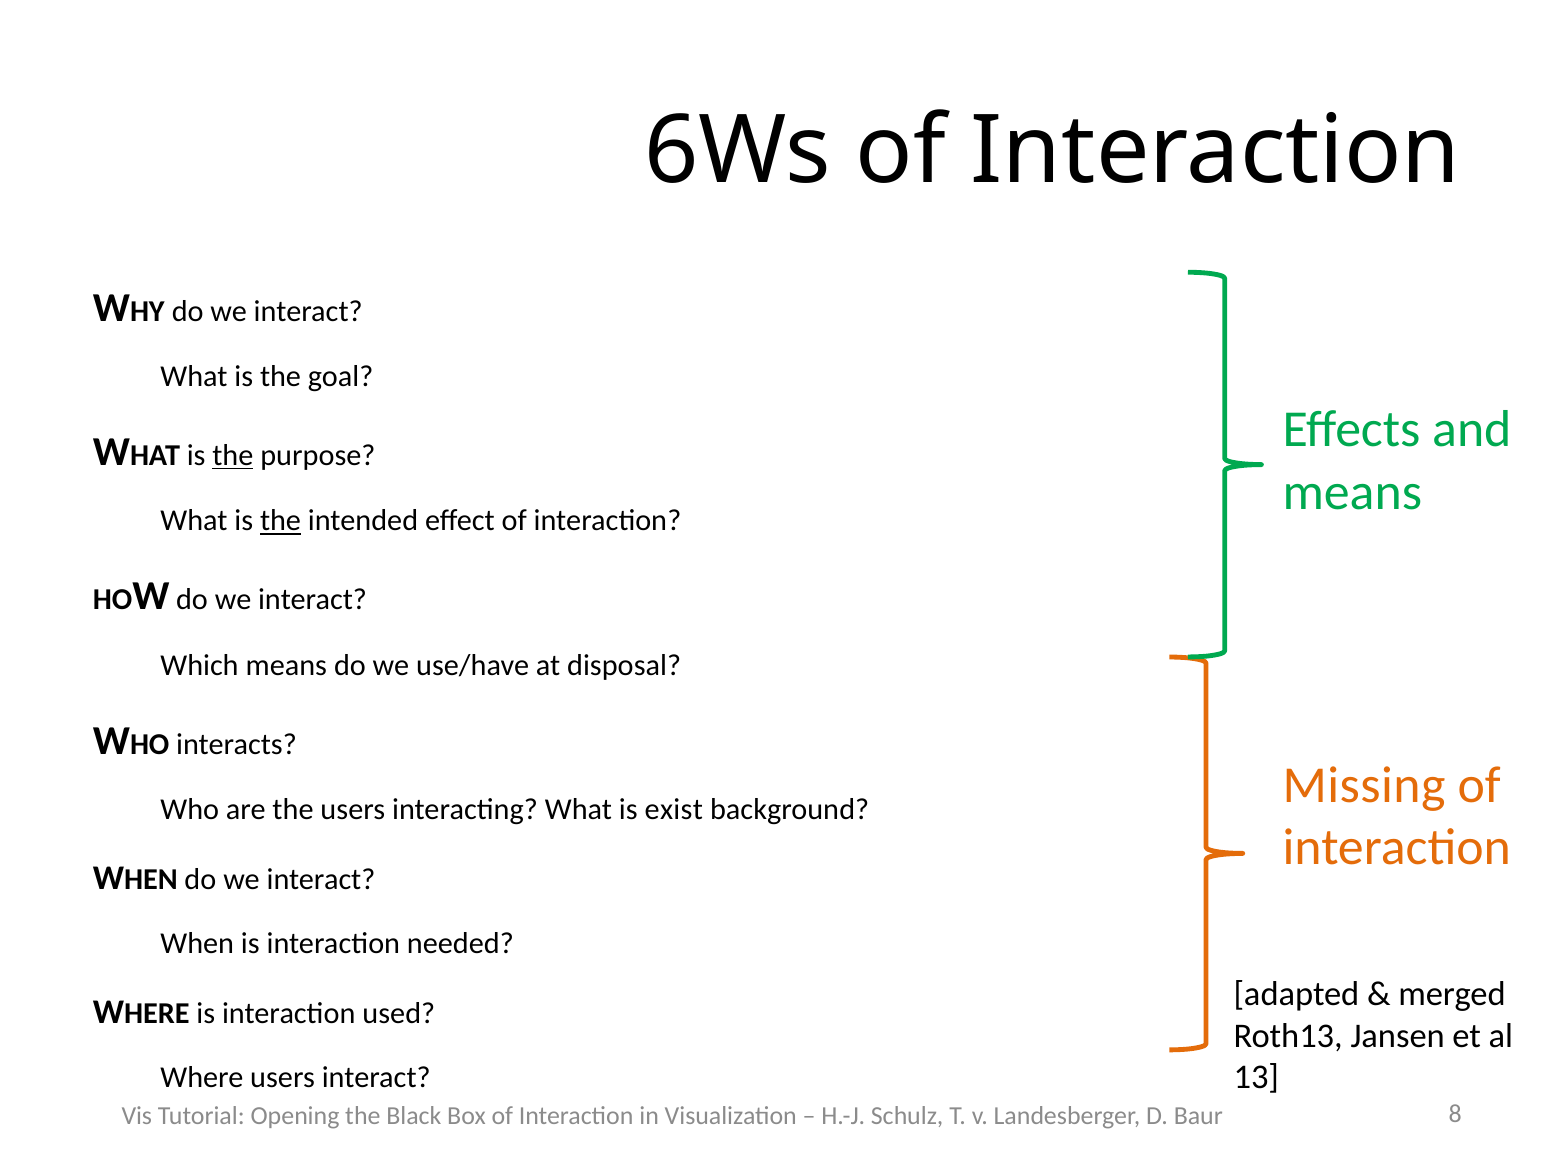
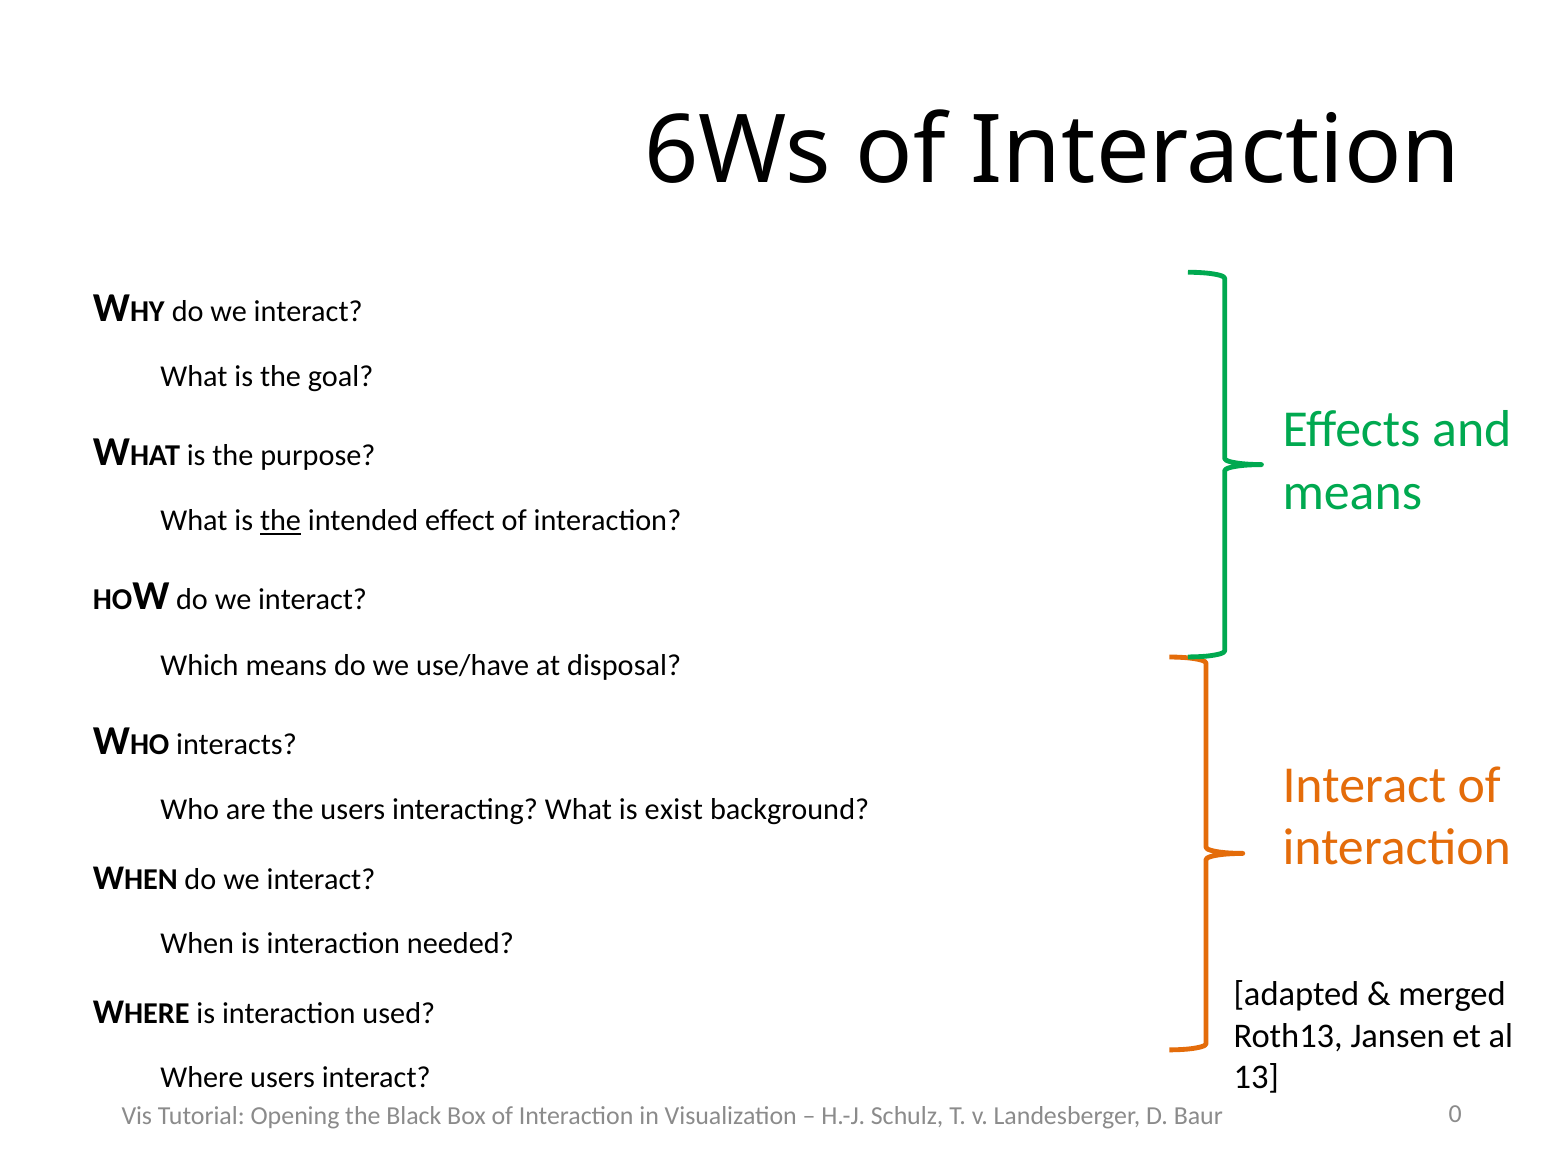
the at (233, 455) underline: present -> none
Missing at (1364, 785): Missing -> Interact
8: 8 -> 0
